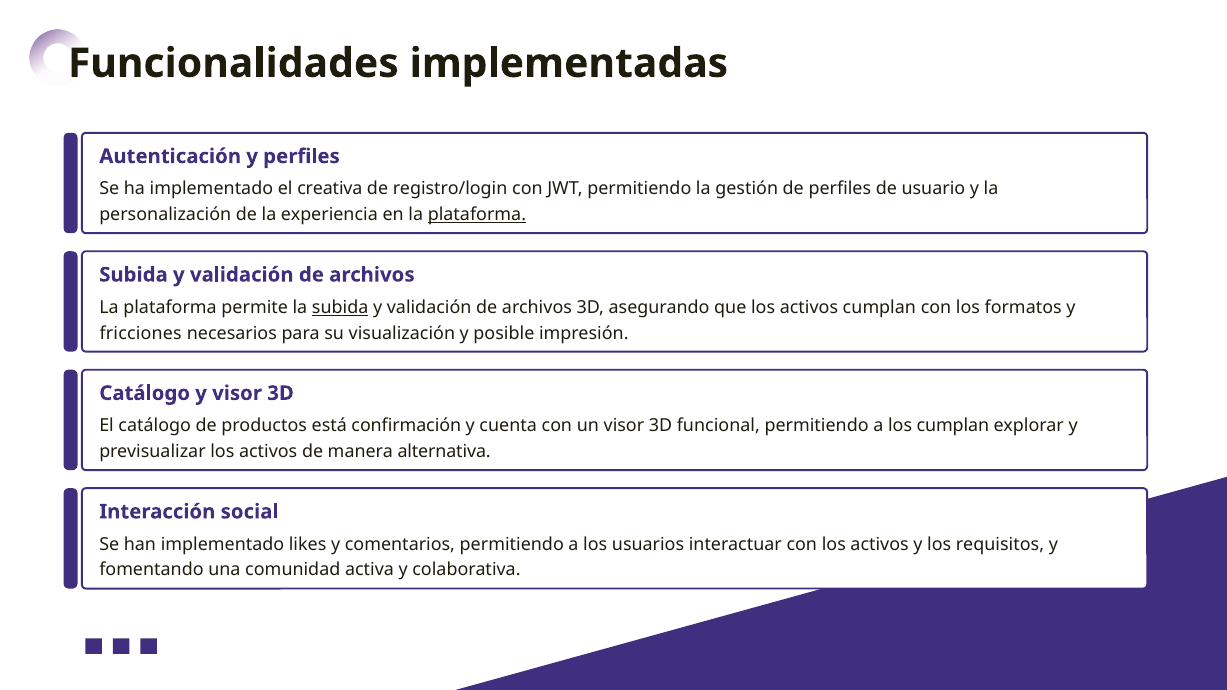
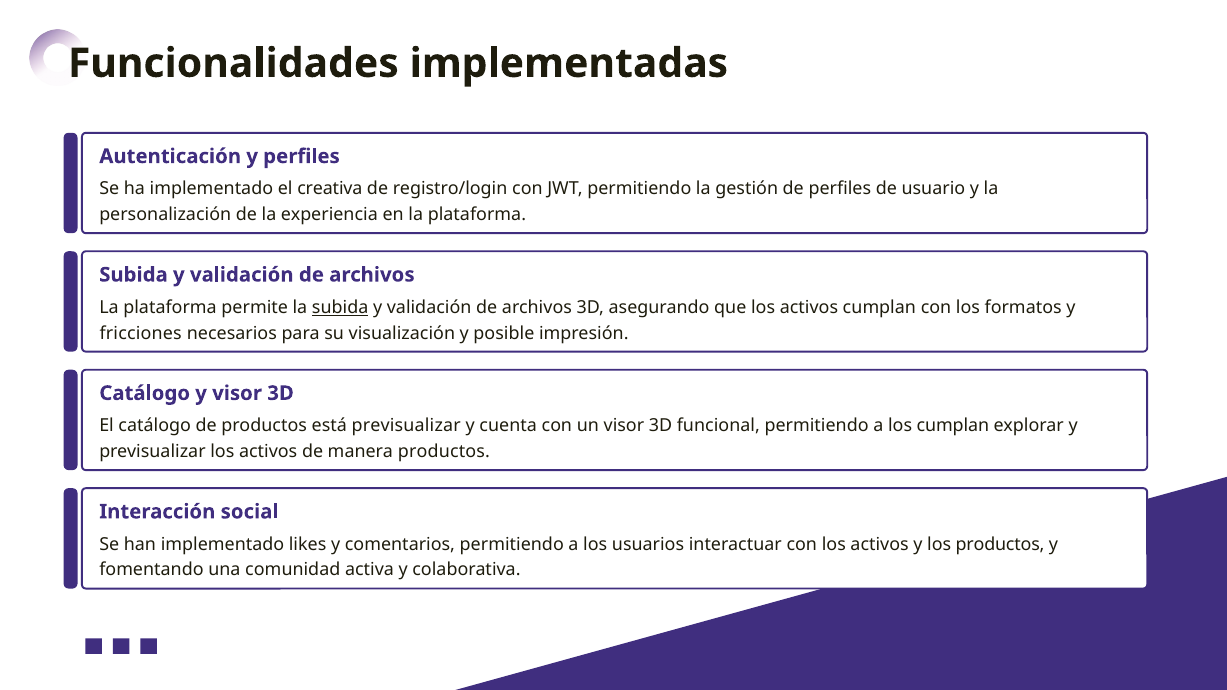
plataforma at (477, 215) underline: present -> none
está confirmación: confirmación -> previsualizar
manera alternativa: alternativa -> productos
los requisitos: requisitos -> productos
